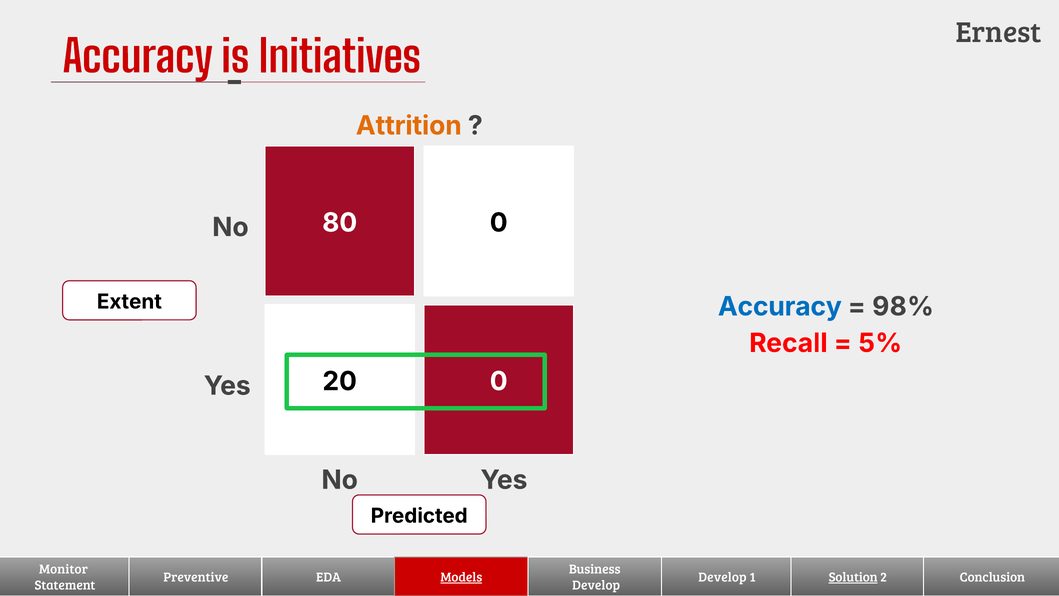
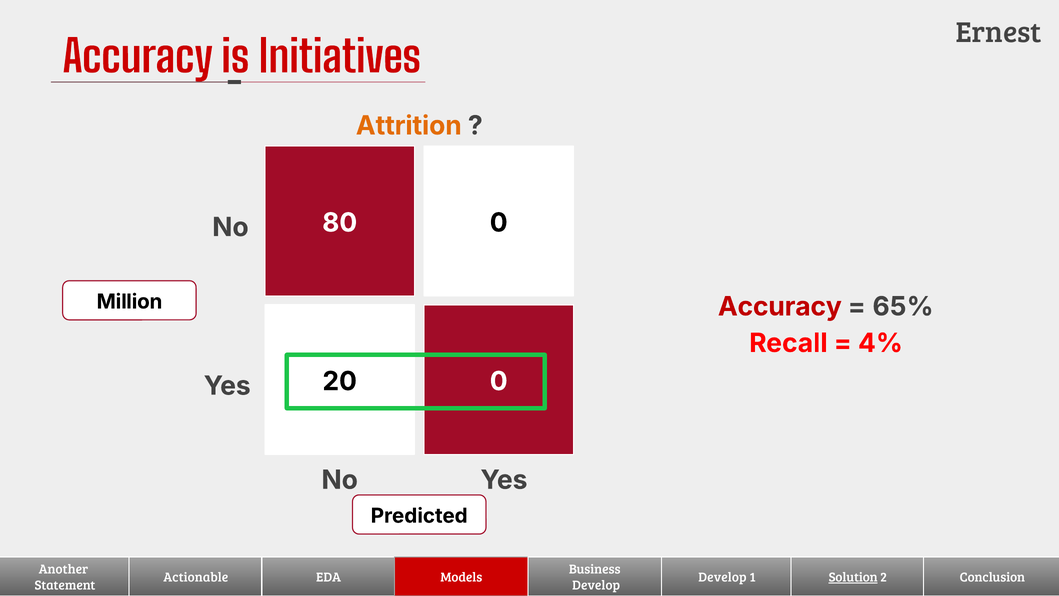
Extent: Extent -> Million
Accuracy at (780, 307) colour: blue -> red
98%: 98% -> 65%
5%: 5% -> 4%
Monitor: Monitor -> Another
Preventive: Preventive -> Actionable
Models underline: present -> none
